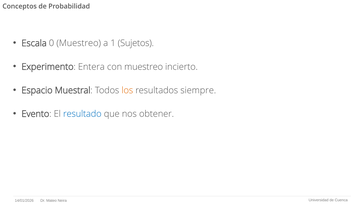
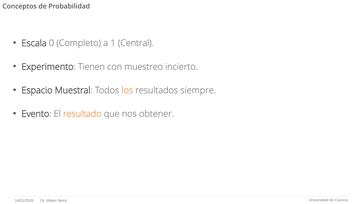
0 Muestreo: Muestreo -> Completo
Sujetos: Sujetos -> Central
Entera: Entera -> Tienen
resultado colour: blue -> orange
